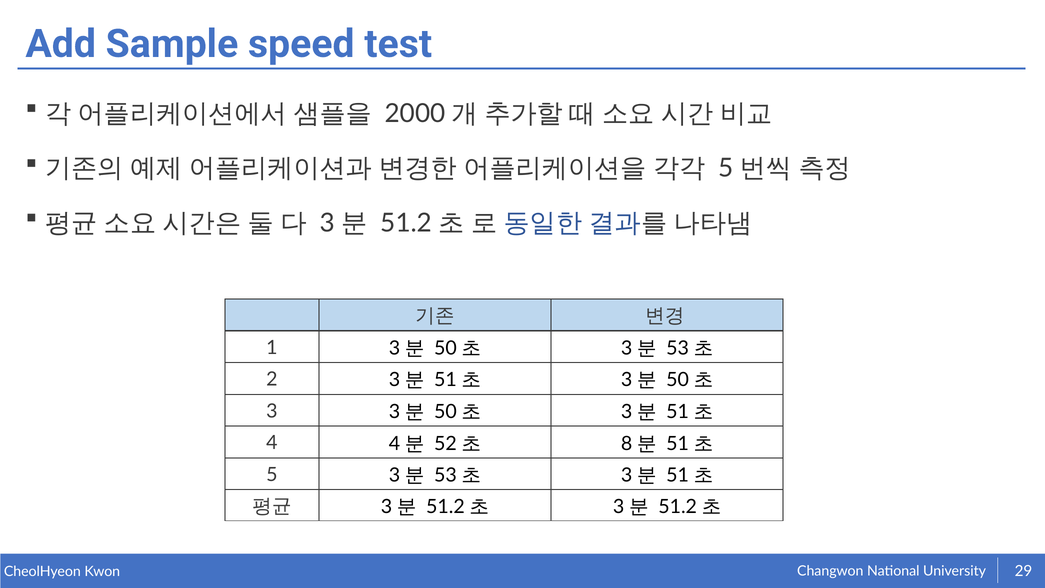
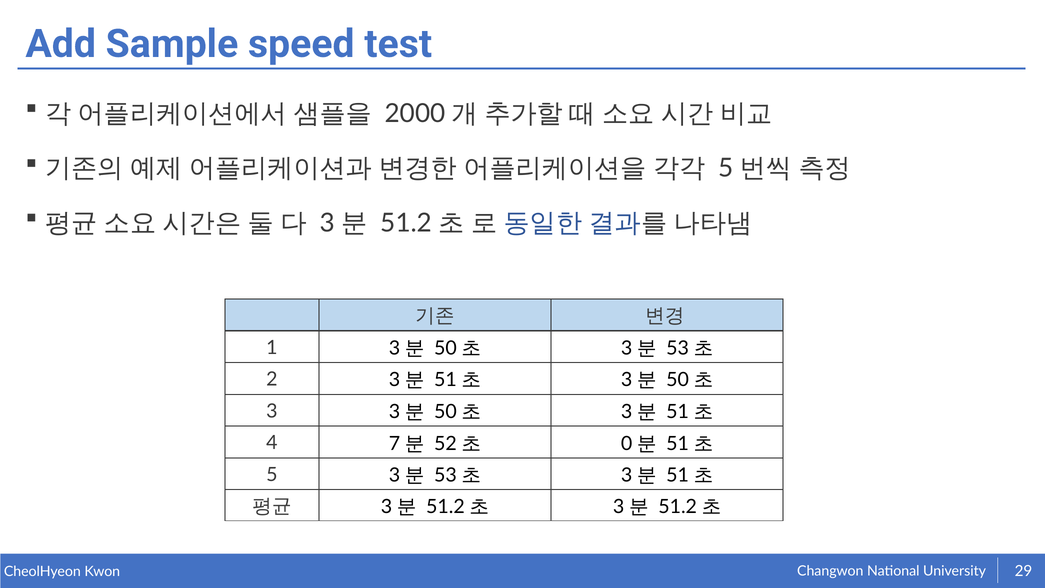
4 4: 4 -> 7
8: 8 -> 0
